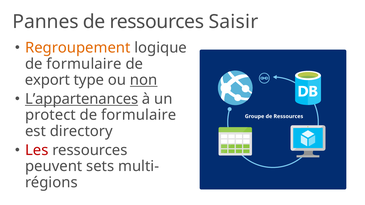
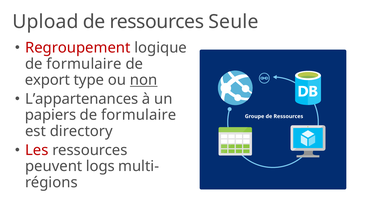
Pannes: Pannes -> Upload
Saisir: Saisir -> Seule
Regroupement colour: orange -> red
L’appartenances underline: present -> none
protect: protect -> papiers
sets: sets -> logs
